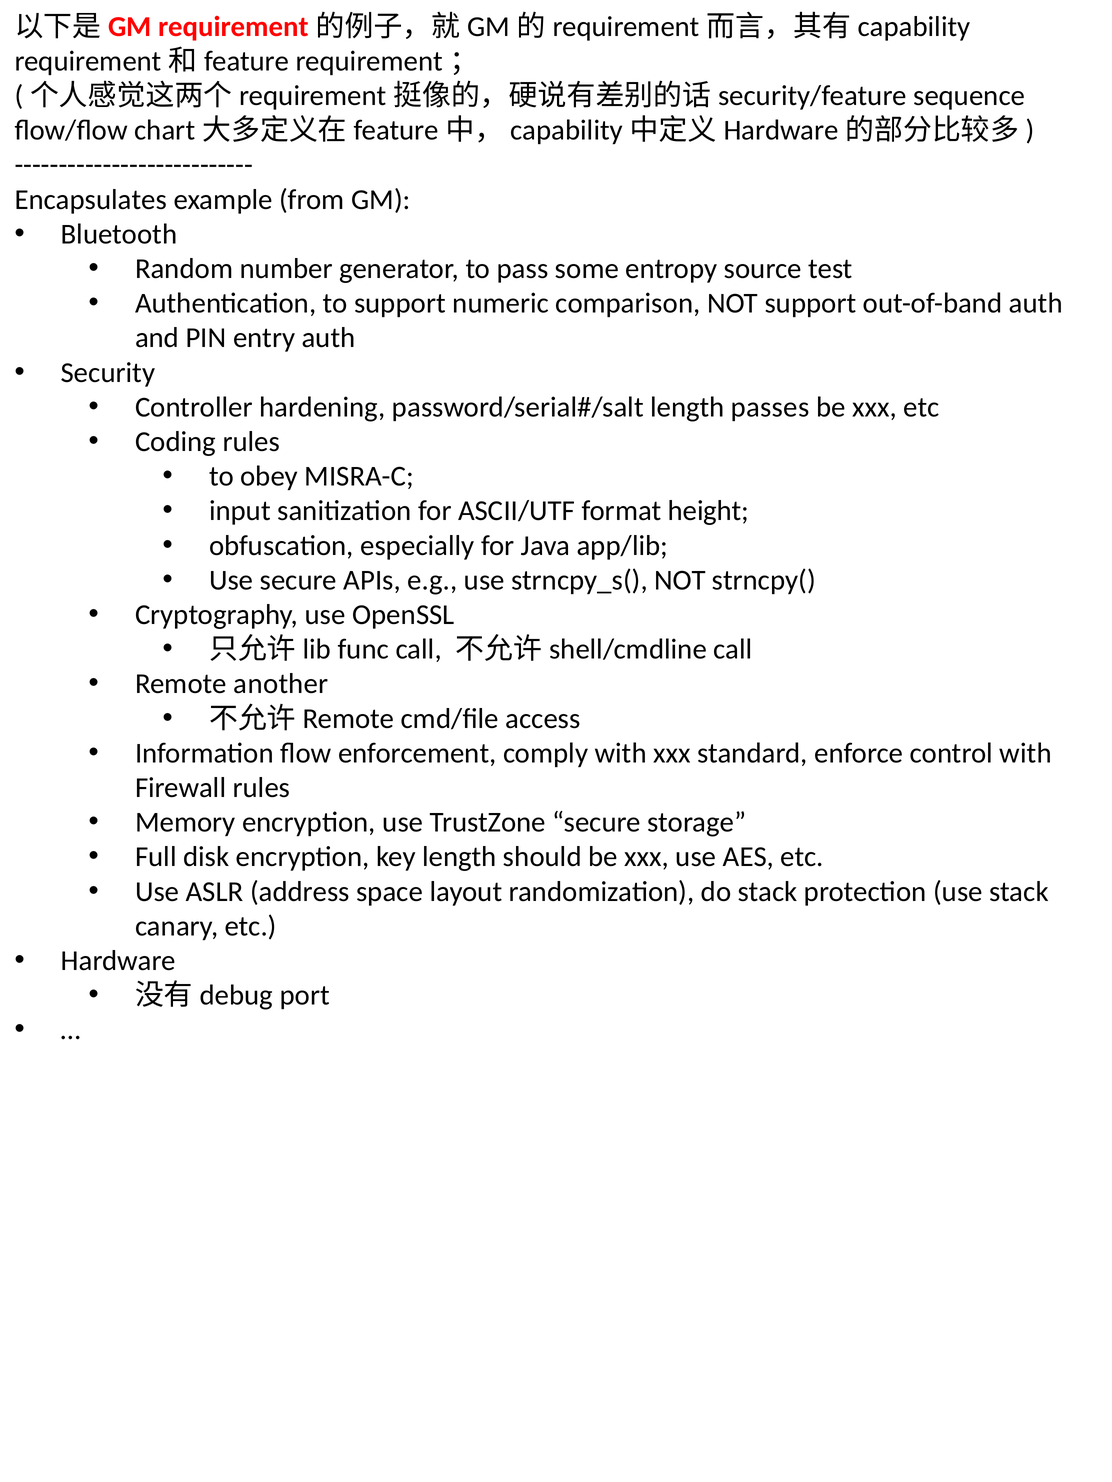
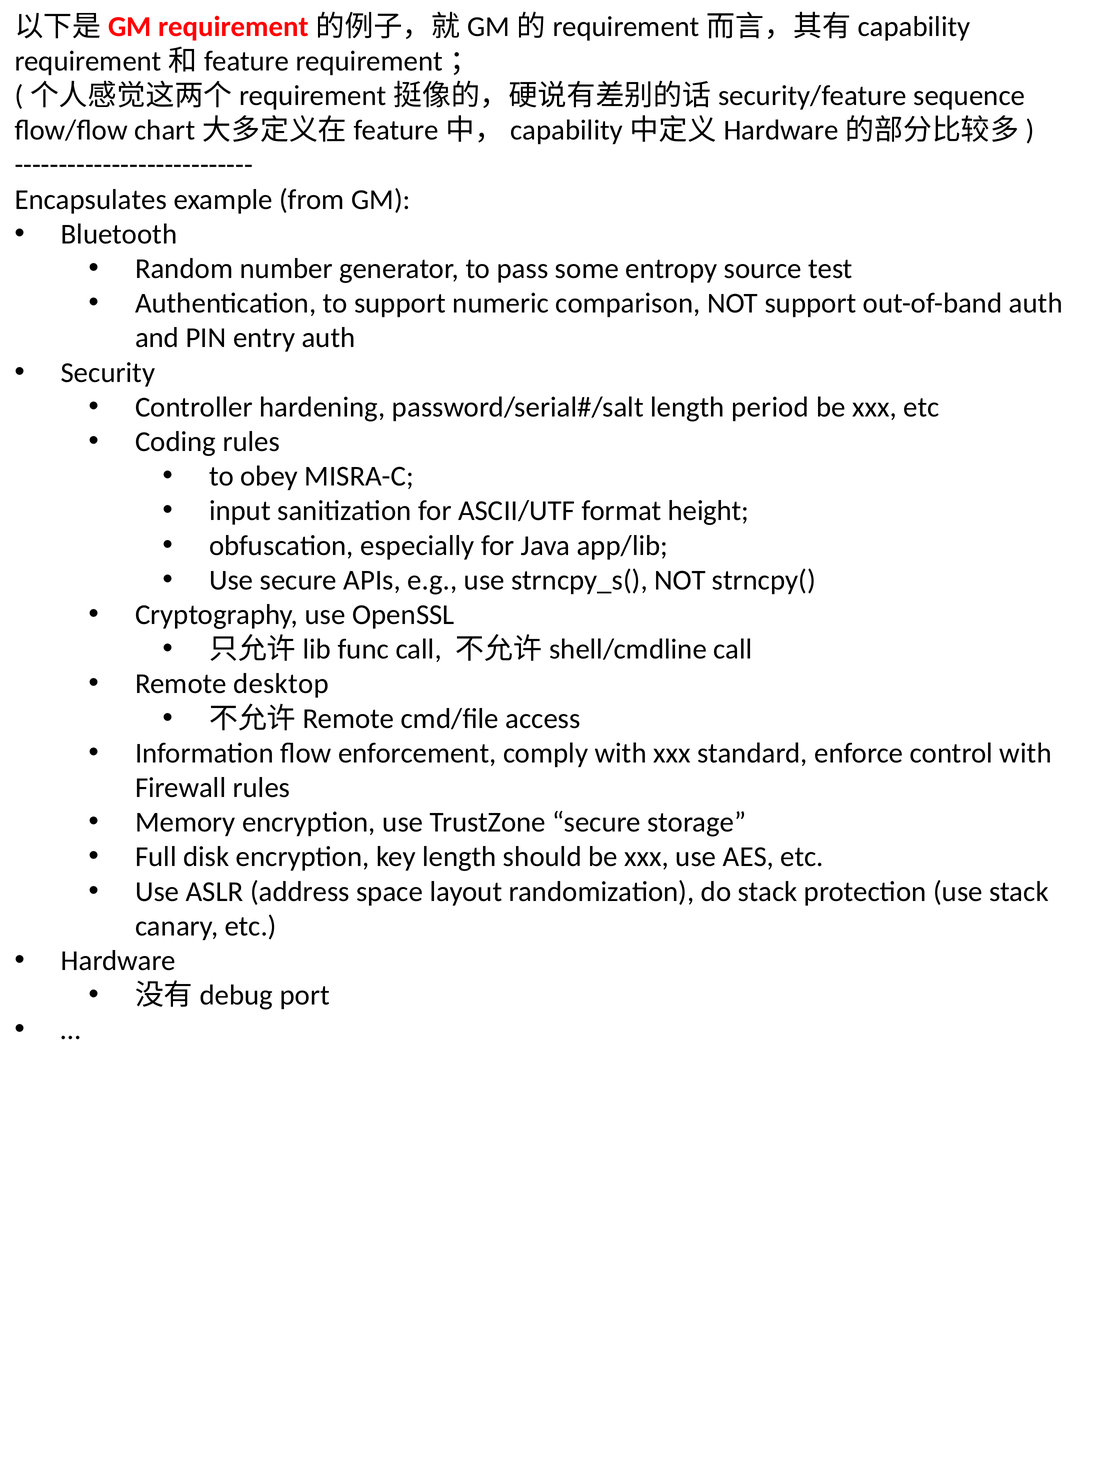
passes: passes -> period
another: another -> desktop
